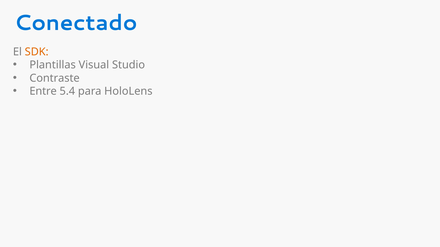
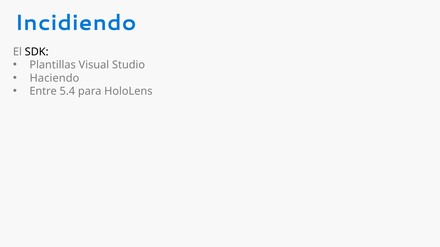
Conectado: Conectado -> Incidiendo
SDK colour: orange -> black
Contraste: Contraste -> Haciendo
